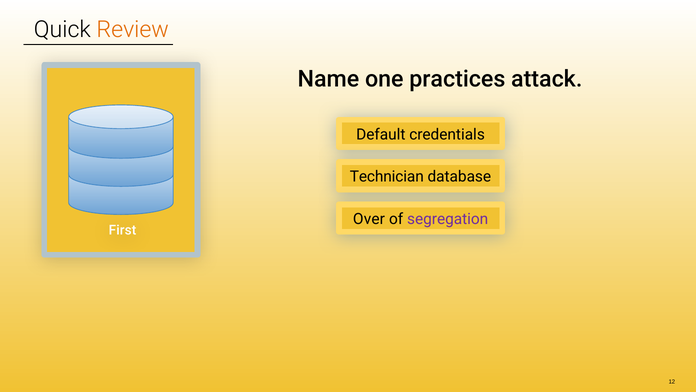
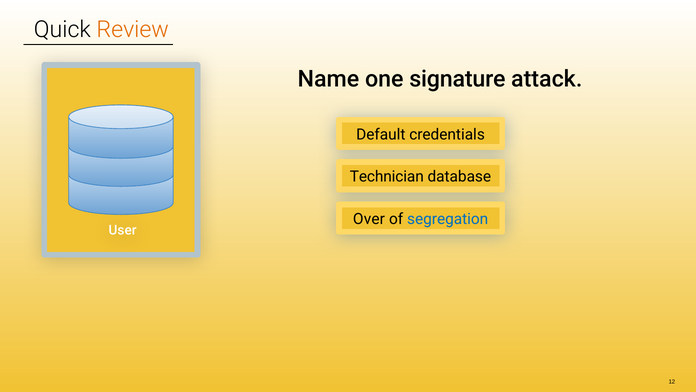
practices: practices -> signature
segregation colour: purple -> blue
First: First -> User
